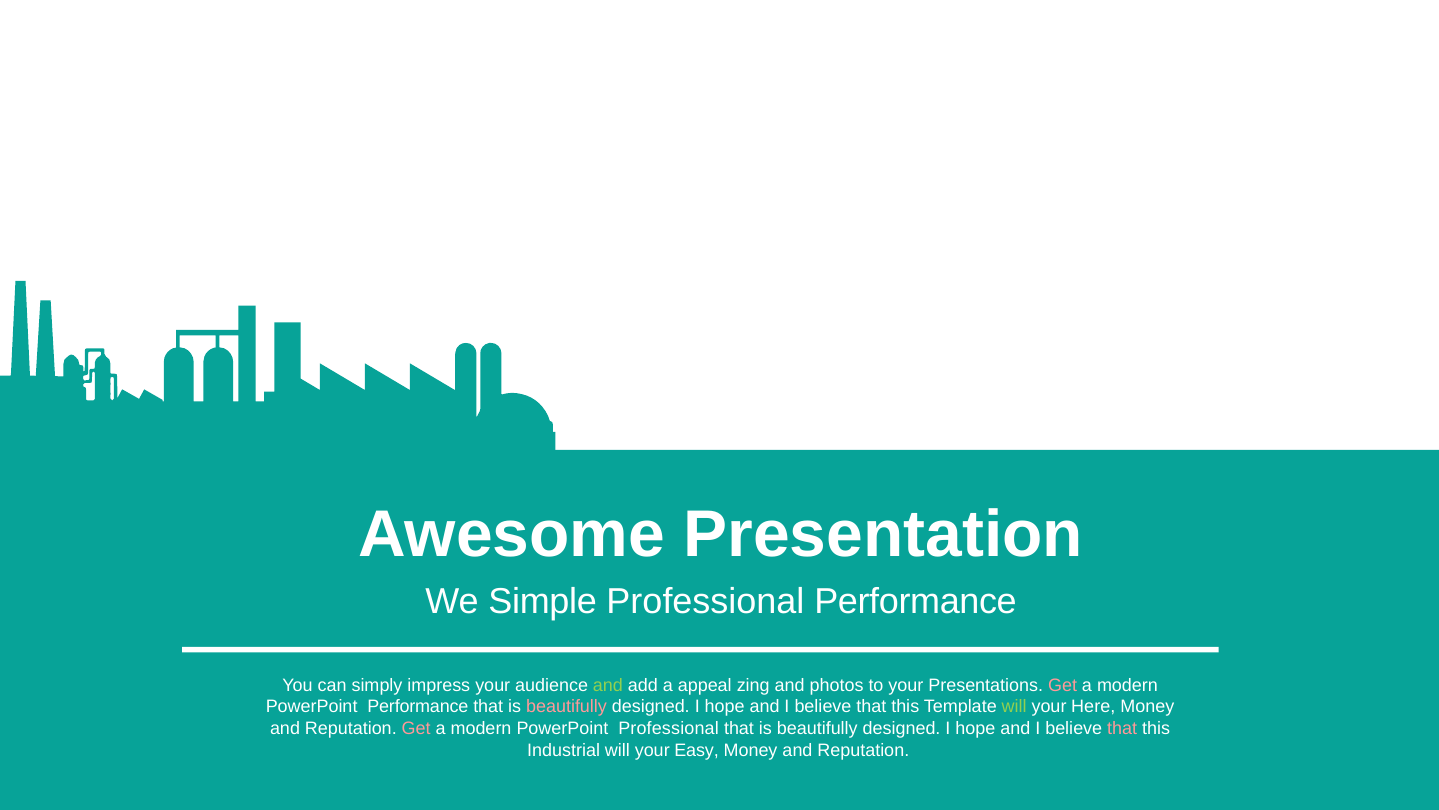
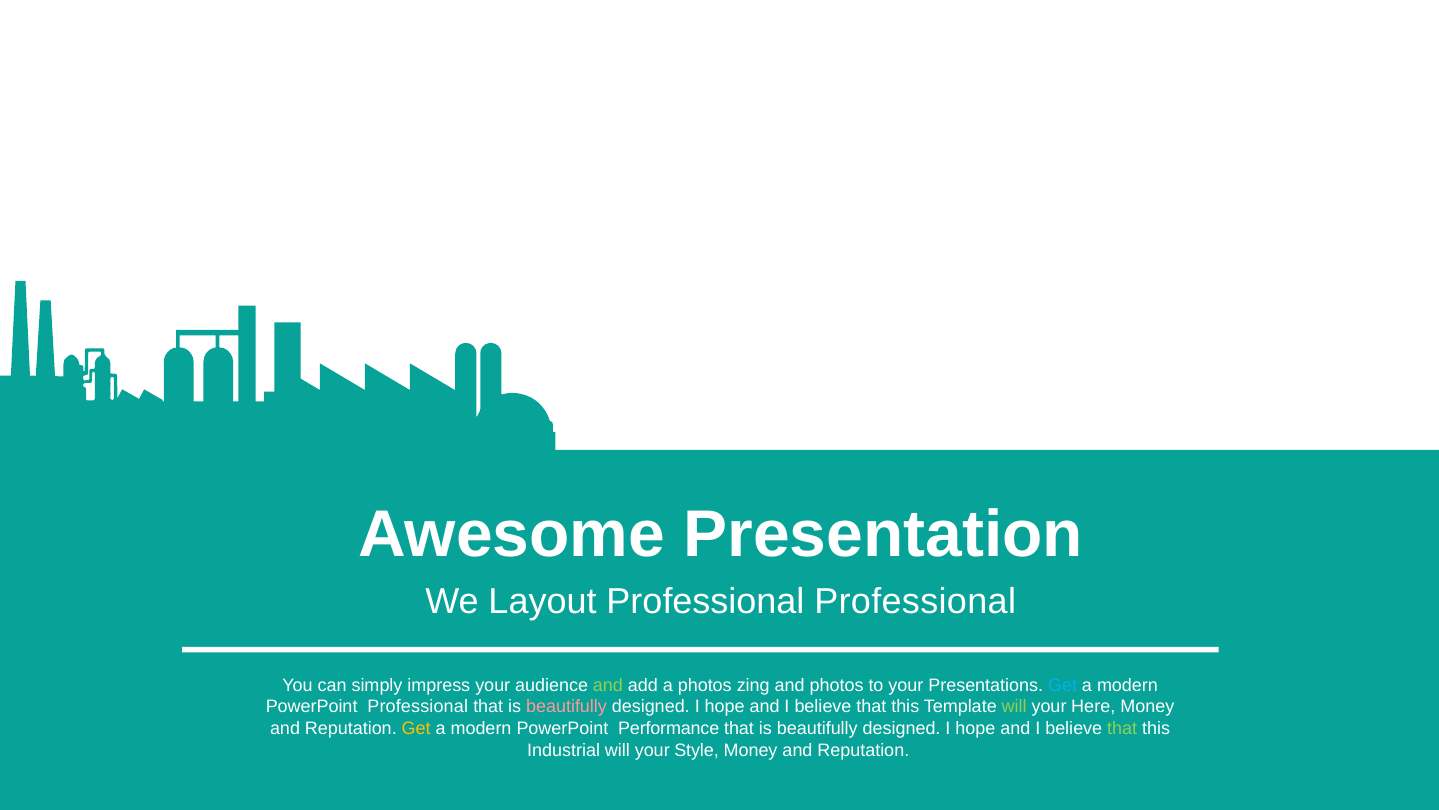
Simple: Simple -> Layout
Professional Performance: Performance -> Professional
a appeal: appeal -> photos
Get at (1063, 685) colour: pink -> light blue
PowerPoint Performance: Performance -> Professional
Get at (416, 728) colour: pink -> yellow
PowerPoint Professional: Professional -> Performance
that at (1122, 728) colour: pink -> light green
Easy: Easy -> Style
